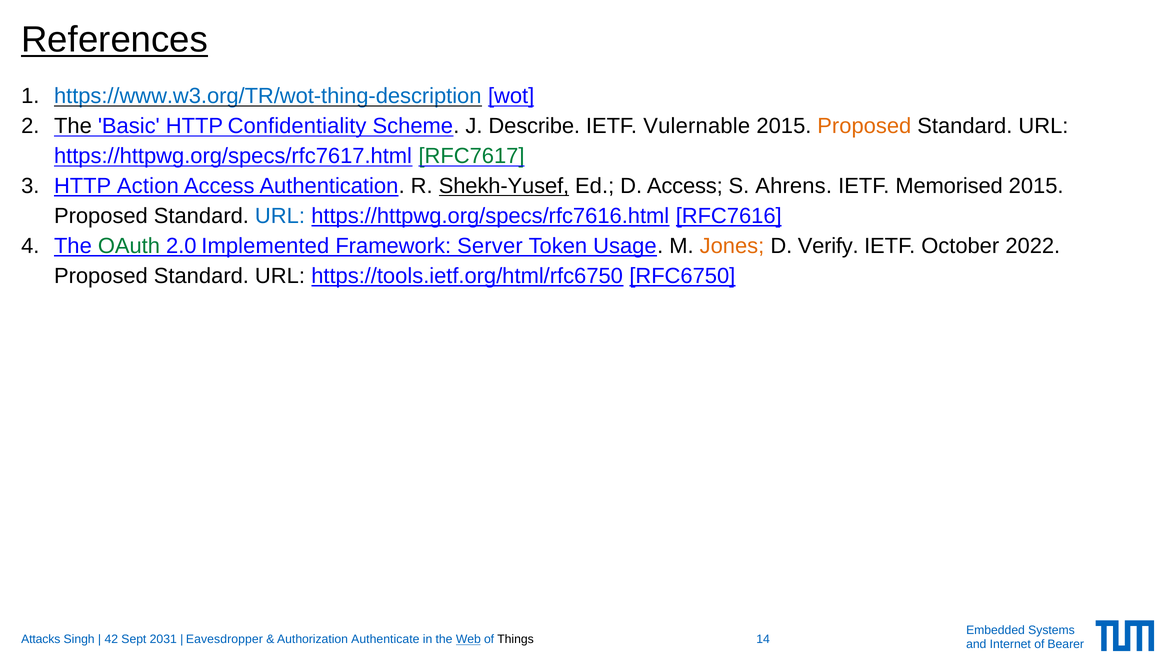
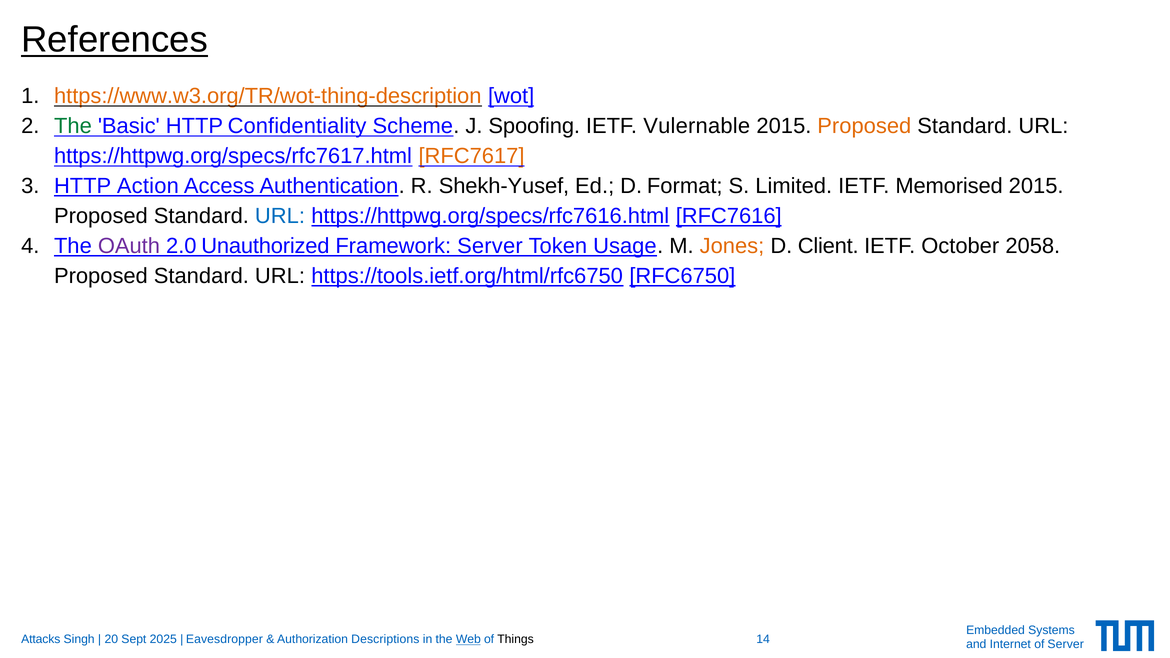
https://www.w3.org/TR/wot-thing-description colour: blue -> orange
The at (73, 126) colour: black -> green
Describe: Describe -> Spoofing
RFC7617 colour: green -> orange
Shekh-Yusef underline: present -> none
D Access: Access -> Format
Ahrens: Ahrens -> Limited
OAuth colour: green -> purple
Implemented: Implemented -> Unauthorized
Verify: Verify -> Client
2022: 2022 -> 2058
42: 42 -> 20
2031: 2031 -> 2025
Authenticate: Authenticate -> Descriptions
of Bearer: Bearer -> Server
